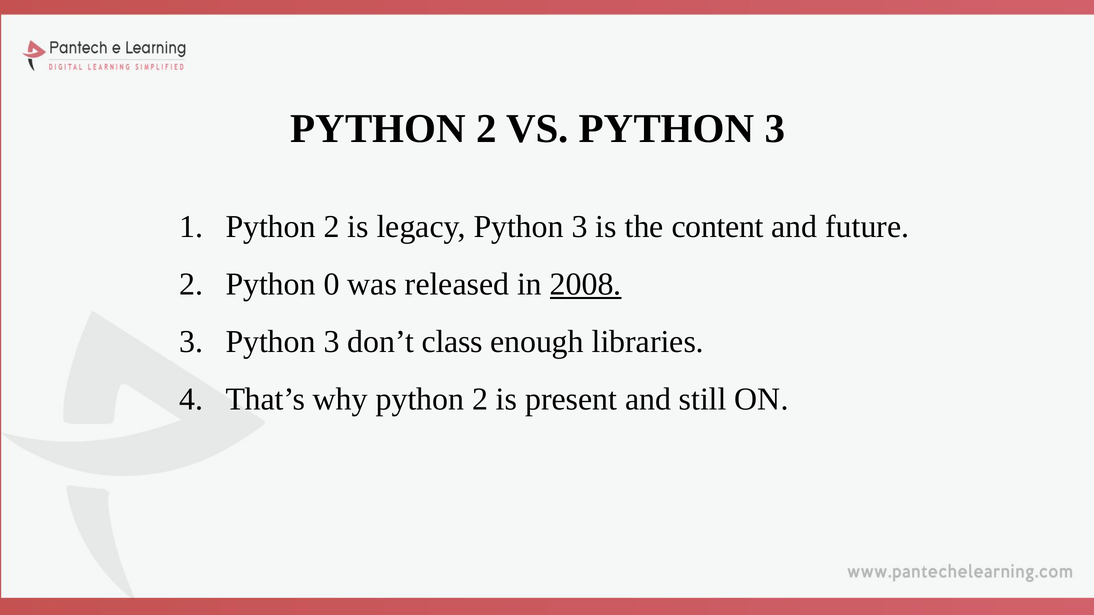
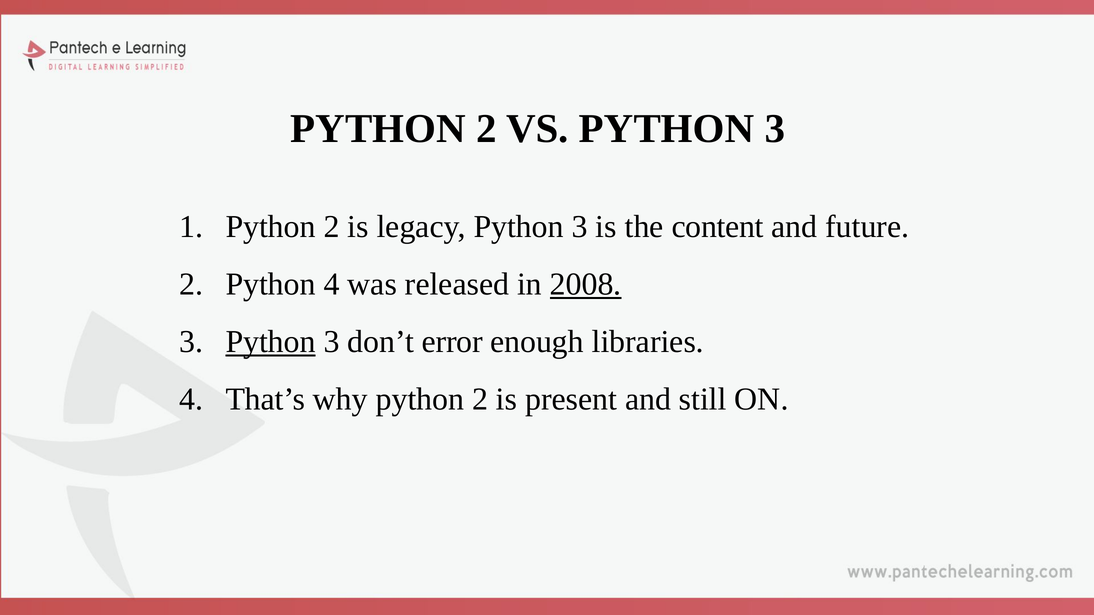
Python 0: 0 -> 4
Python at (271, 342) underline: none -> present
class: class -> error
